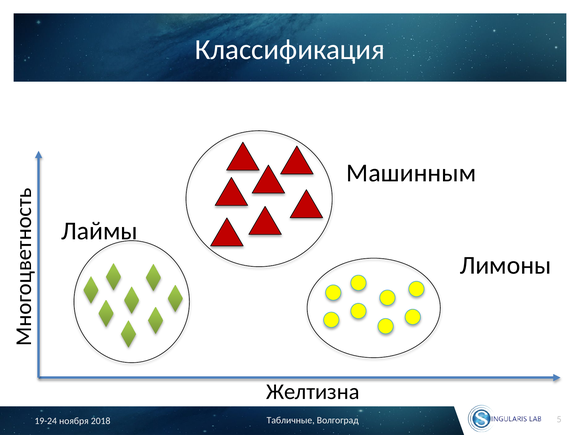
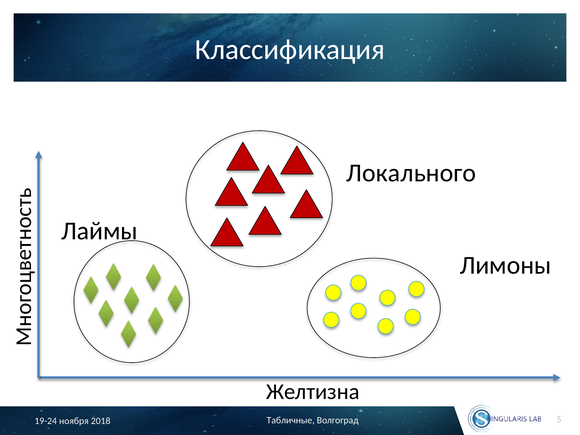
Машинным: Машинным -> Локального
